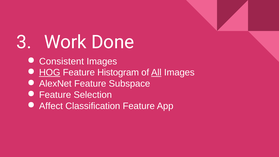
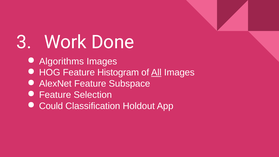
Consistent: Consistent -> Algorithms
HOG underline: present -> none
Affect: Affect -> Could
Classification Feature: Feature -> Holdout
